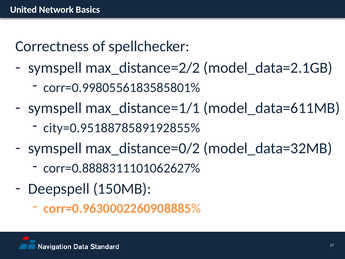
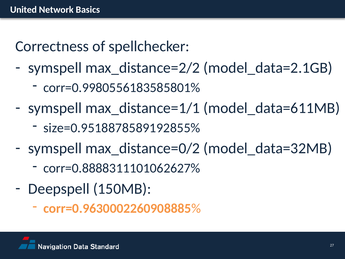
city=0.9518878589192855%: city=0.9518878589192855% -> size=0.9518878589192855%
